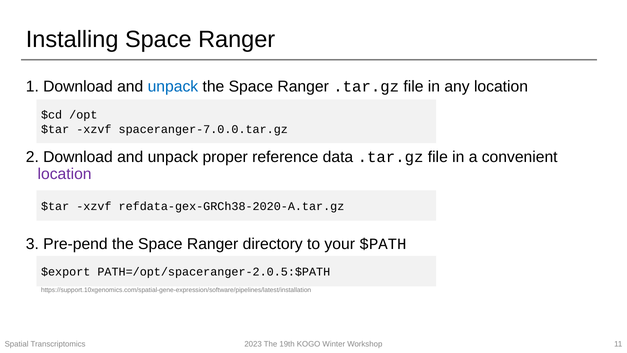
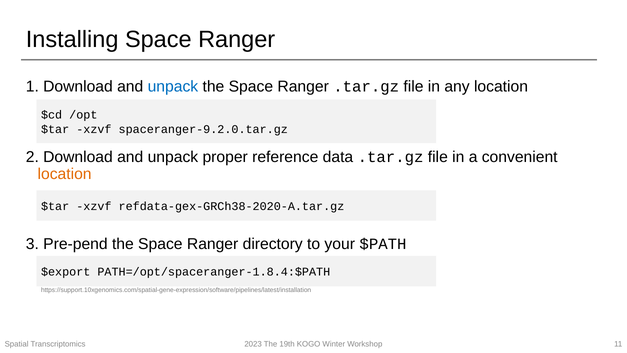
spaceranger-7.0.0.tar.gz: spaceranger-7.0.0.tar.gz -> spaceranger-9.2.0.tar.gz
location at (65, 174) colour: purple -> orange
PATH=/opt/spaceranger-2.0.5:$PATH: PATH=/opt/spaceranger-2.0.5:$PATH -> PATH=/opt/spaceranger-1.8.4:$PATH
